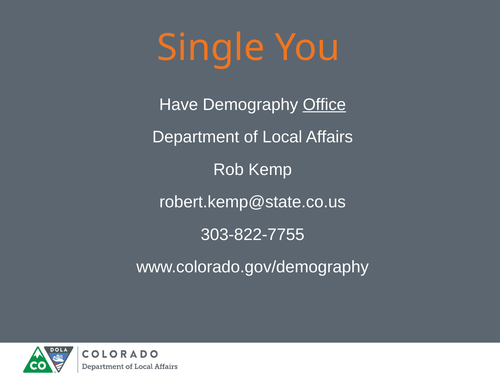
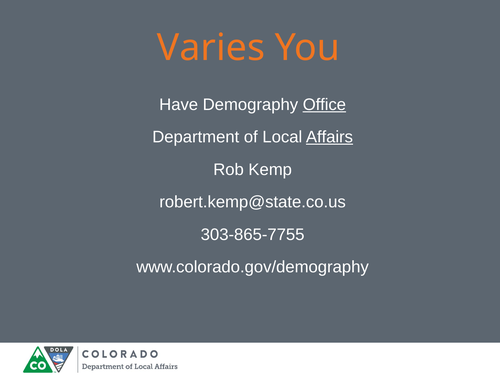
Single: Single -> Varies
Affairs underline: none -> present
303-822-7755: 303-822-7755 -> 303-865-7755
